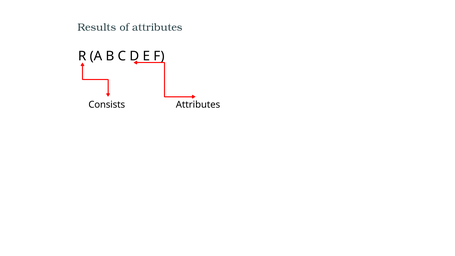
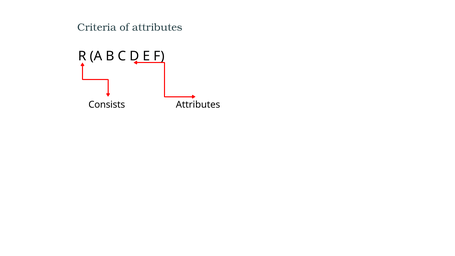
Results: Results -> Criteria
